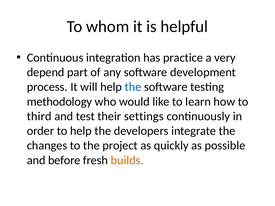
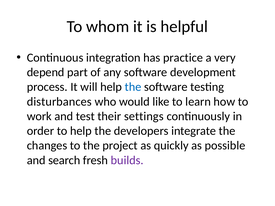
methodology: methodology -> disturbances
third: third -> work
before: before -> search
builds colour: orange -> purple
